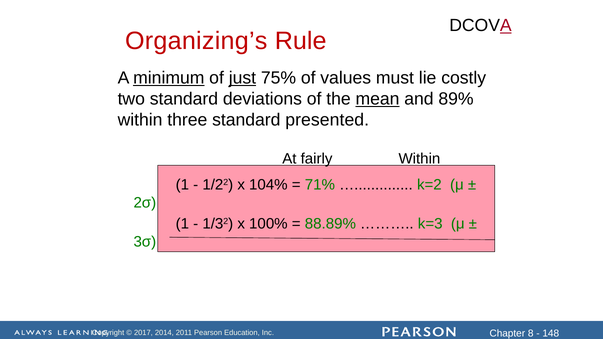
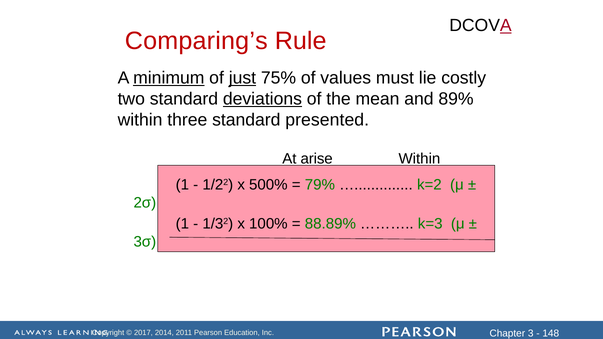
Organizing’s: Organizing’s -> Comparing’s
deviations underline: none -> present
mean underline: present -> none
fairly: fairly -> arise
104%: 104% -> 500%
71%: 71% -> 79%
8: 8 -> 3
